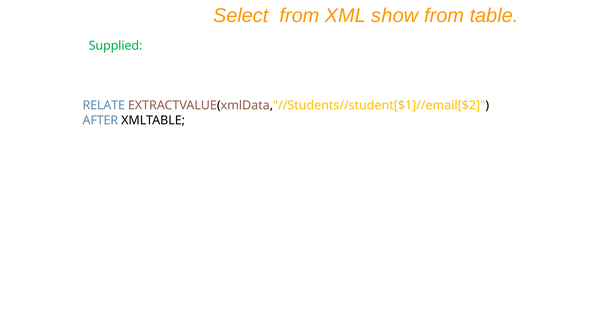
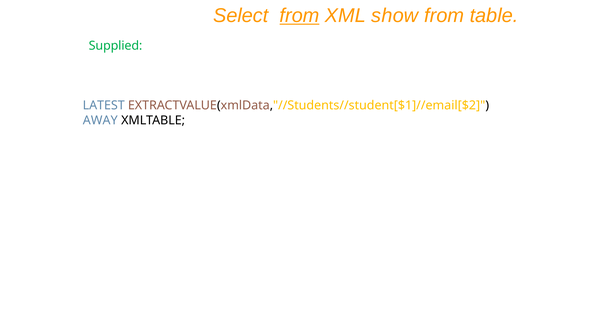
from at (300, 16) underline: none -> present
RELATE: RELATE -> LATEST
AFTER: AFTER -> AWAY
